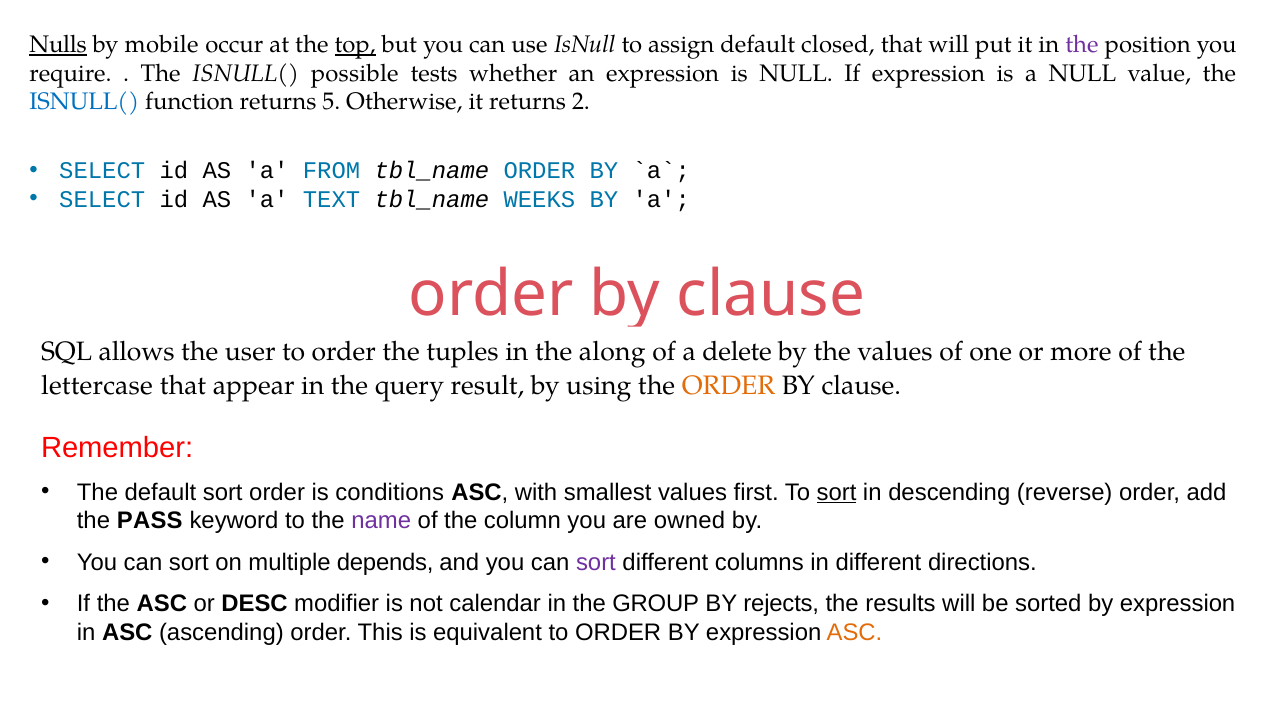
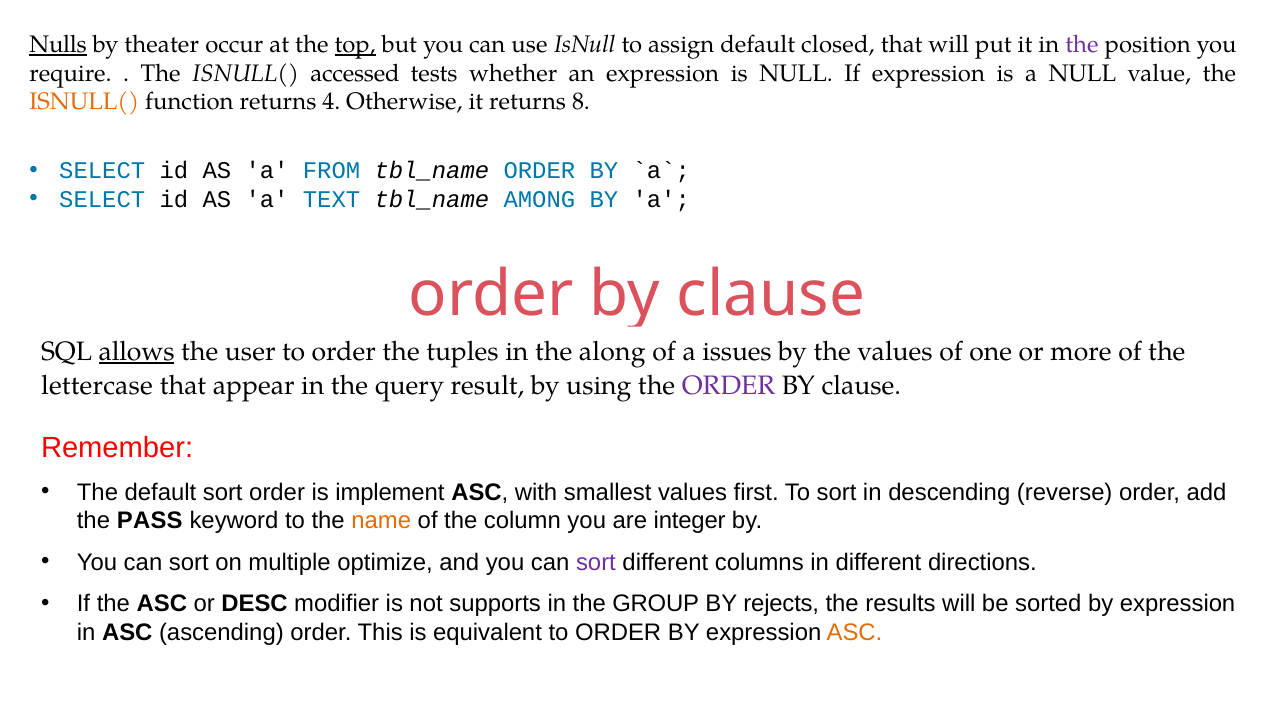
mobile: mobile -> theater
possible: possible -> accessed
ISNULL( at (84, 102) colour: blue -> orange
5: 5 -> 4
2: 2 -> 8
WEEKS: WEEKS -> AMONG
allows underline: none -> present
delete: delete -> issues
ORDER at (728, 385) colour: orange -> purple
conditions: conditions -> implement
sort at (837, 492) underline: present -> none
name colour: purple -> orange
owned: owned -> integer
depends: depends -> optimize
calendar: calendar -> supports
